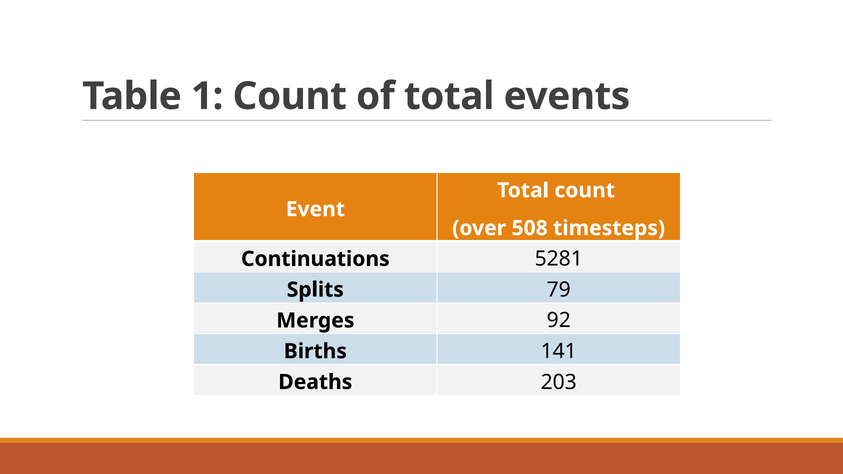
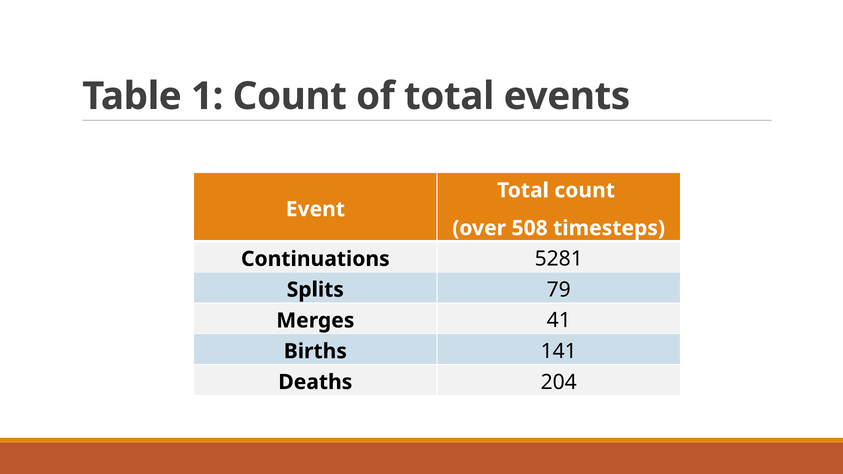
92: 92 -> 41
203: 203 -> 204
